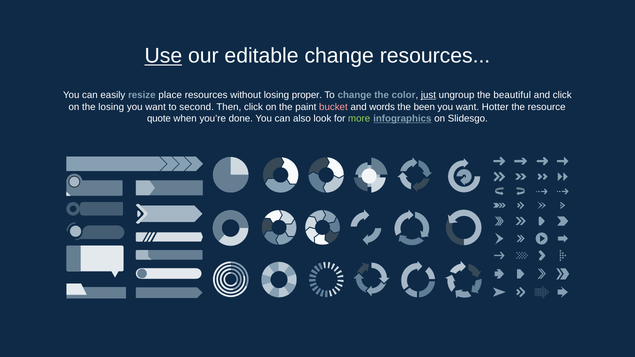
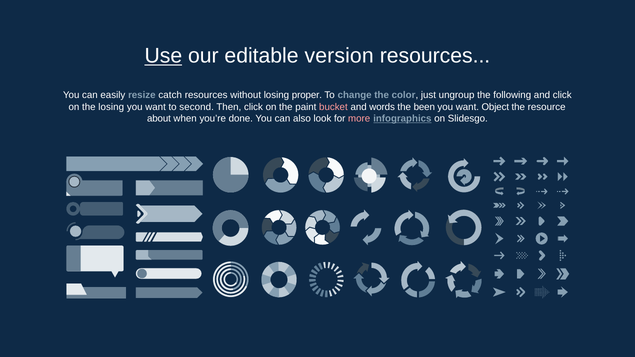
editable change: change -> version
place: place -> catch
just underline: present -> none
beautiful: beautiful -> following
Hotter: Hotter -> Object
quote: quote -> about
more colour: light green -> pink
